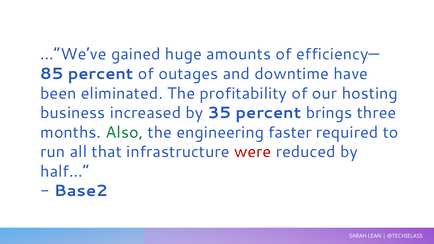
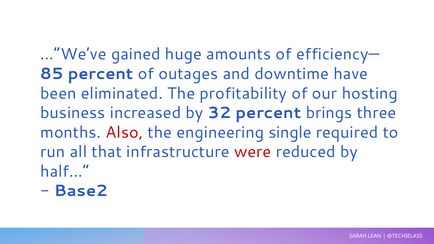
35: 35 -> 32
Also colour: green -> red
faster: faster -> single
